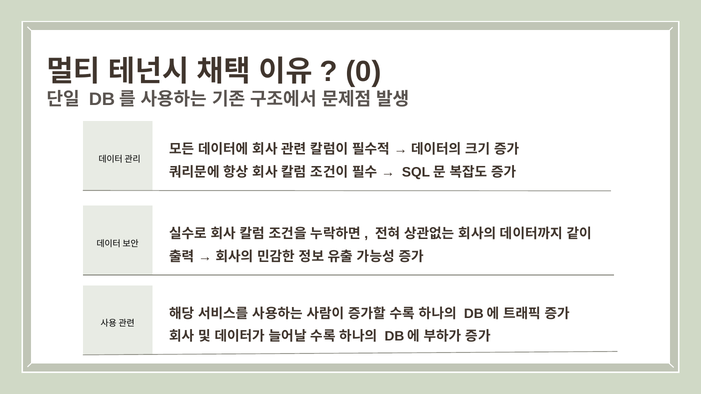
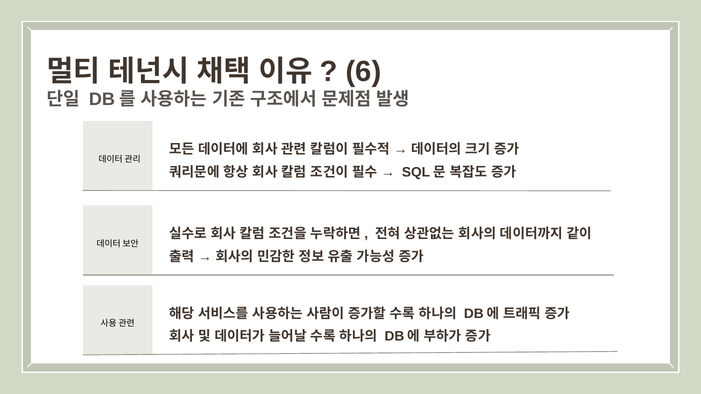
0: 0 -> 6
